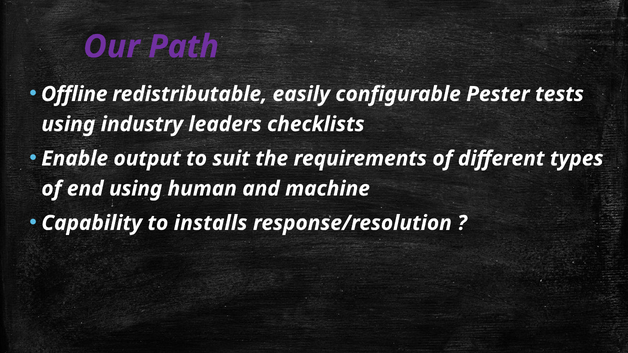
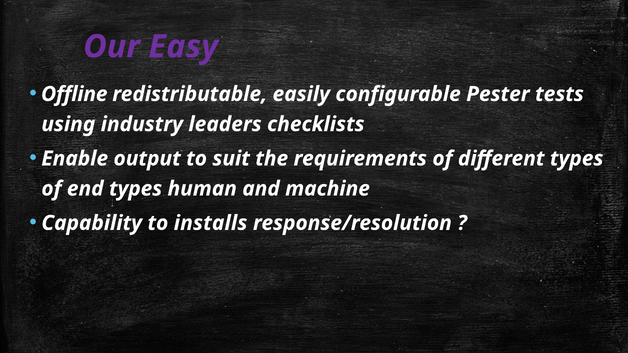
Path: Path -> Easy
end using: using -> types
